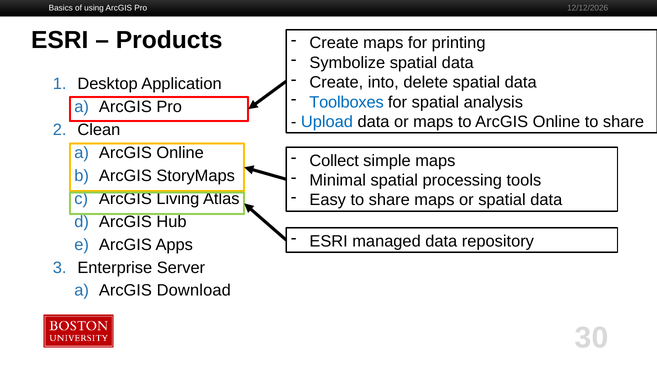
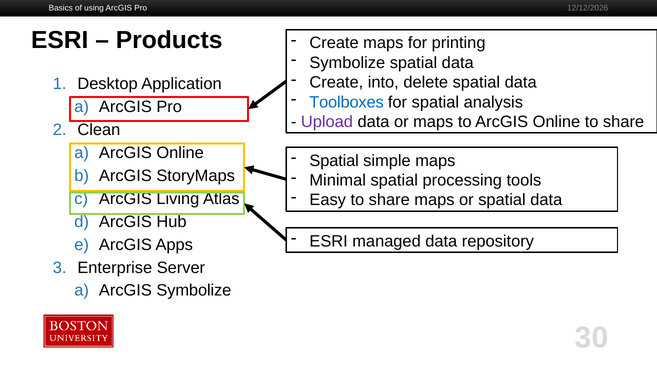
Upload colour: blue -> purple
Collect at (334, 161): Collect -> Spatial
ArcGIS Download: Download -> Symbolize
